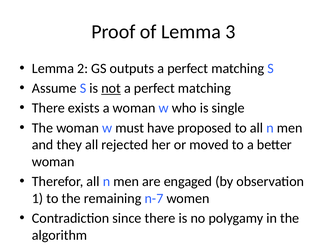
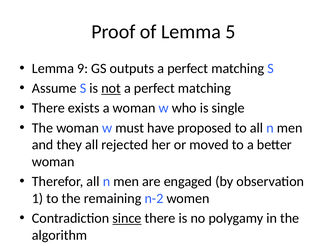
3: 3 -> 5
2: 2 -> 9
n-7: n-7 -> n-2
since underline: none -> present
